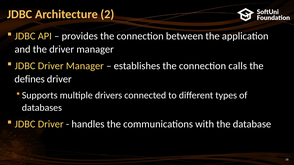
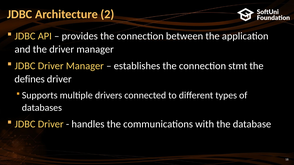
calls: calls -> stmt
